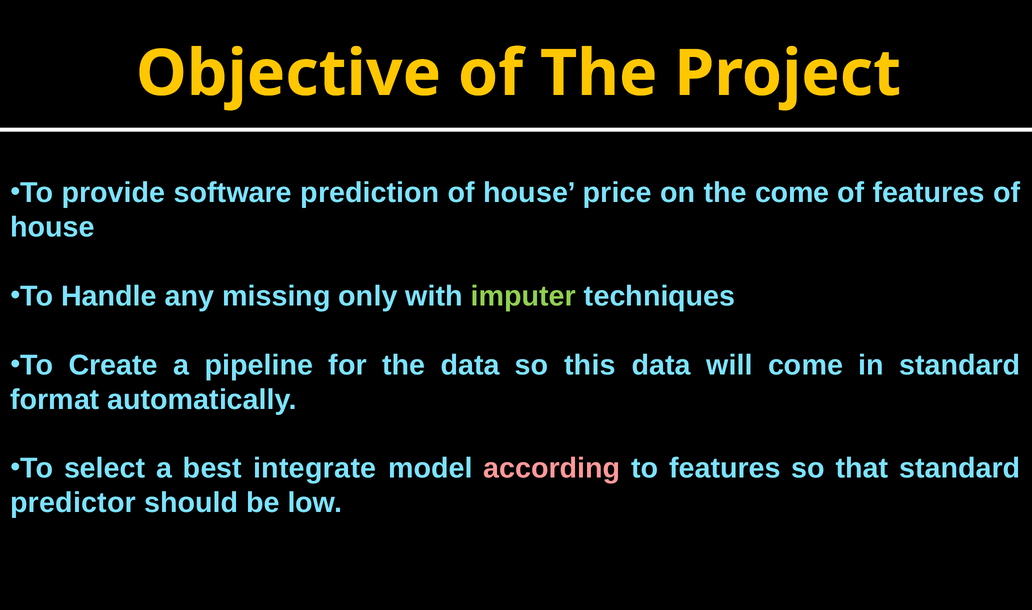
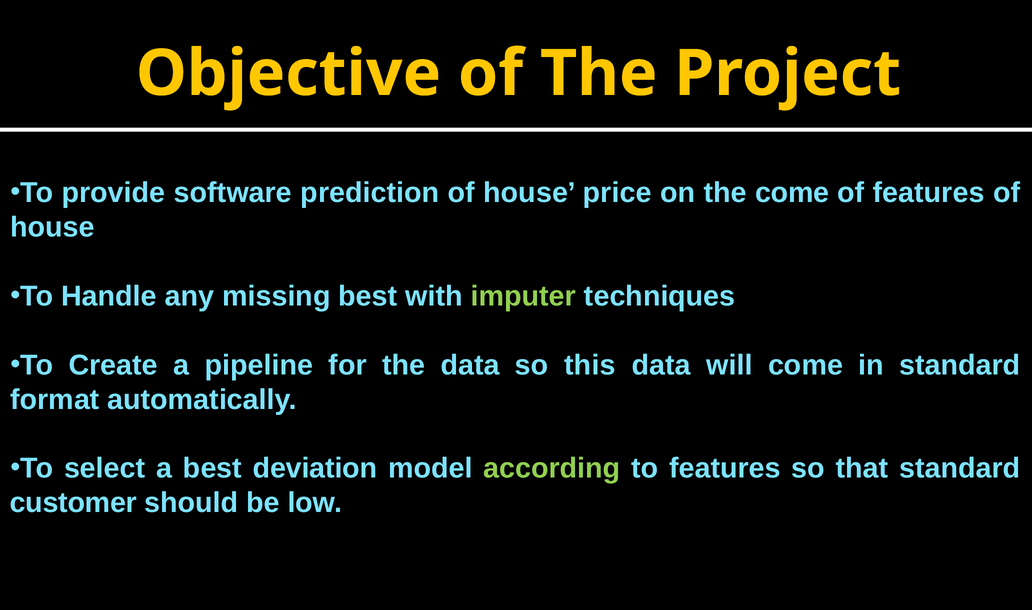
missing only: only -> best
integrate: integrate -> deviation
according colour: pink -> light green
predictor: predictor -> customer
